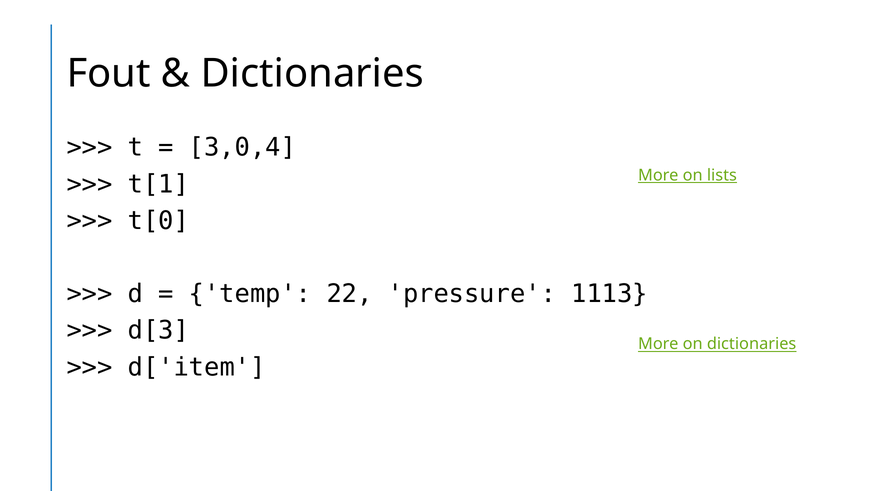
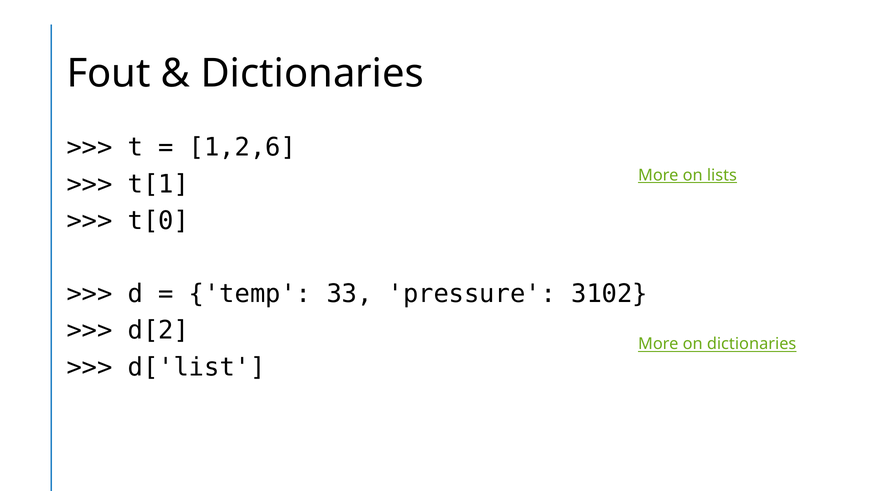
3,0,4: 3,0,4 -> 1,2,6
22: 22 -> 33
1113: 1113 -> 3102
d[3: d[3 -> d[2
d['item: d['item -> d['list
